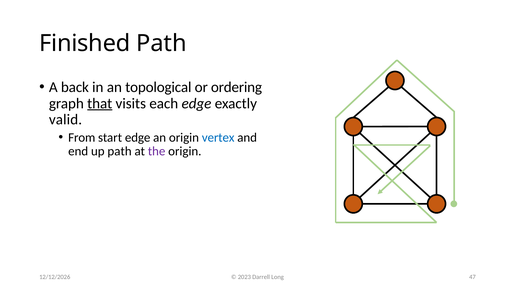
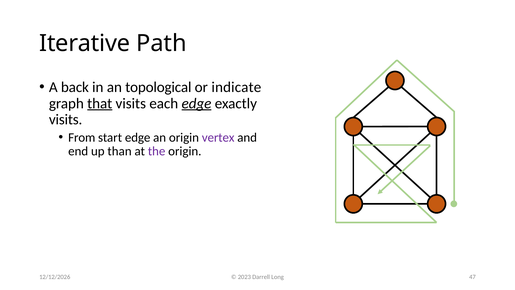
Finished: Finished -> Iterative
ordering: ordering -> indicate
edge at (197, 103) underline: none -> present
valid at (66, 120): valid -> visits
vertex colour: blue -> purple
up path: path -> than
